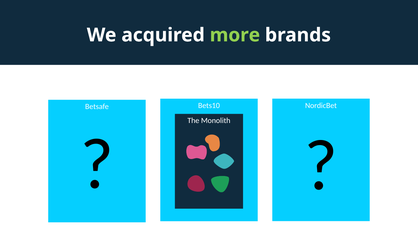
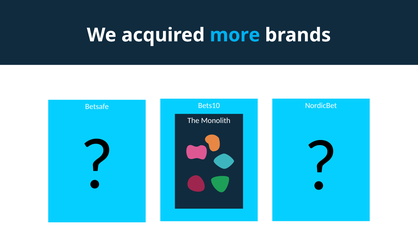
more colour: light green -> light blue
